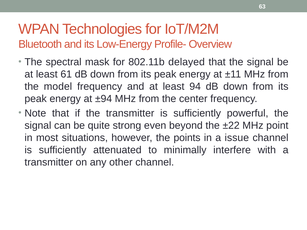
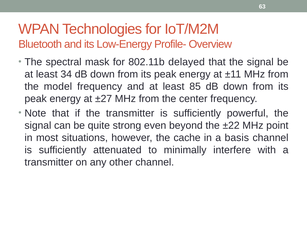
61: 61 -> 34
94: 94 -> 85
±94: ±94 -> ±27
points: points -> cache
issue: issue -> basis
